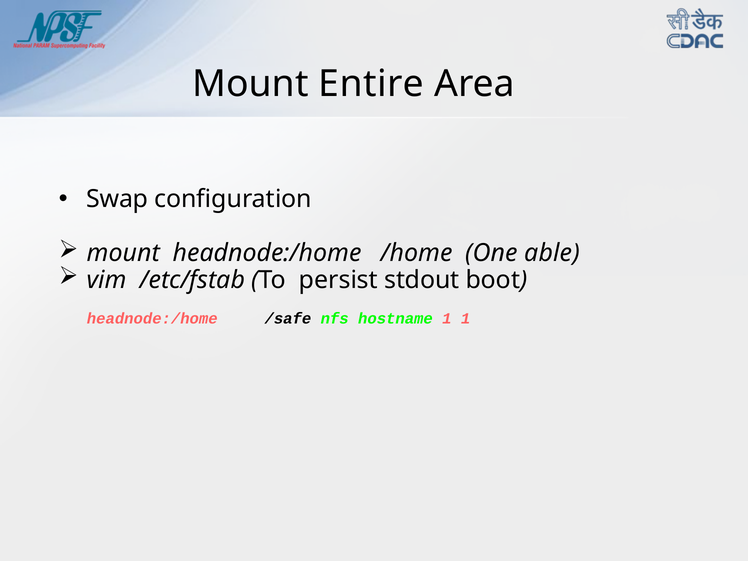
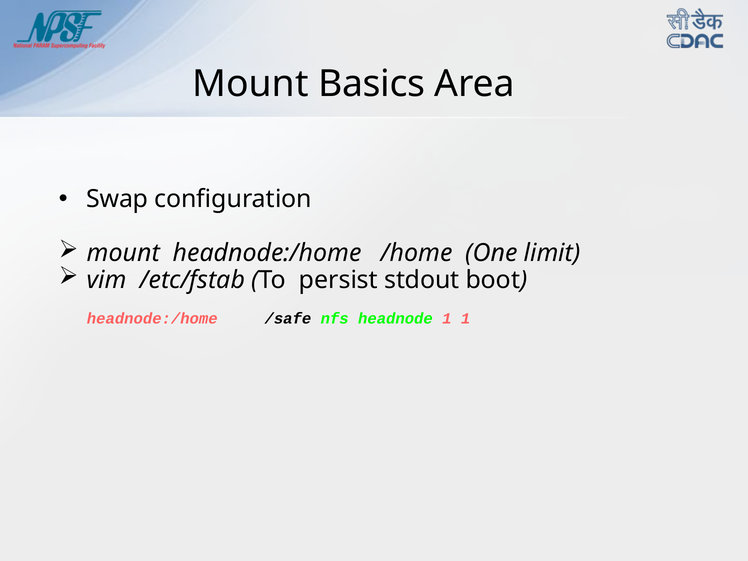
Entire: Entire -> Basics
able: able -> limit
hostname: hostname -> headnode
